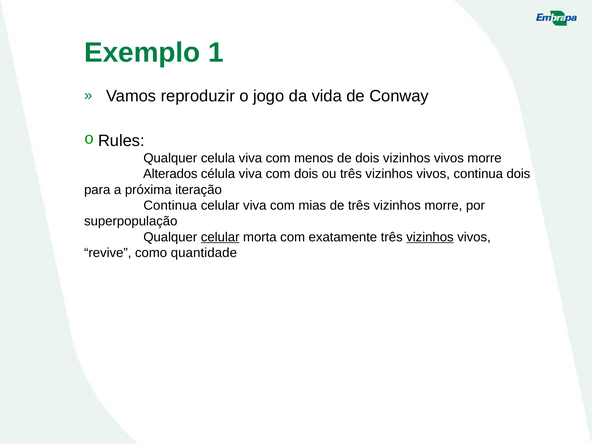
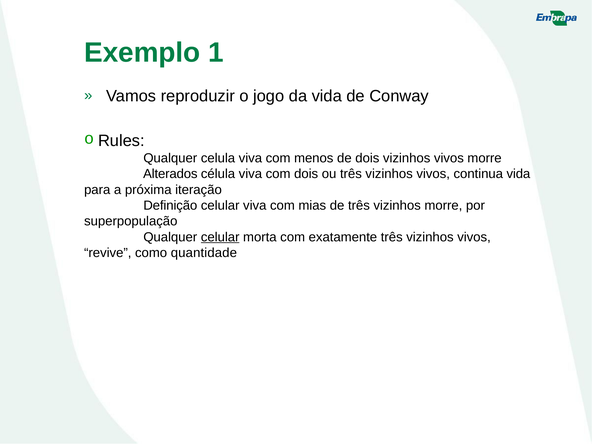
continua dois: dois -> vida
Continua at (170, 205): Continua -> Definição
vizinhos at (430, 237) underline: present -> none
